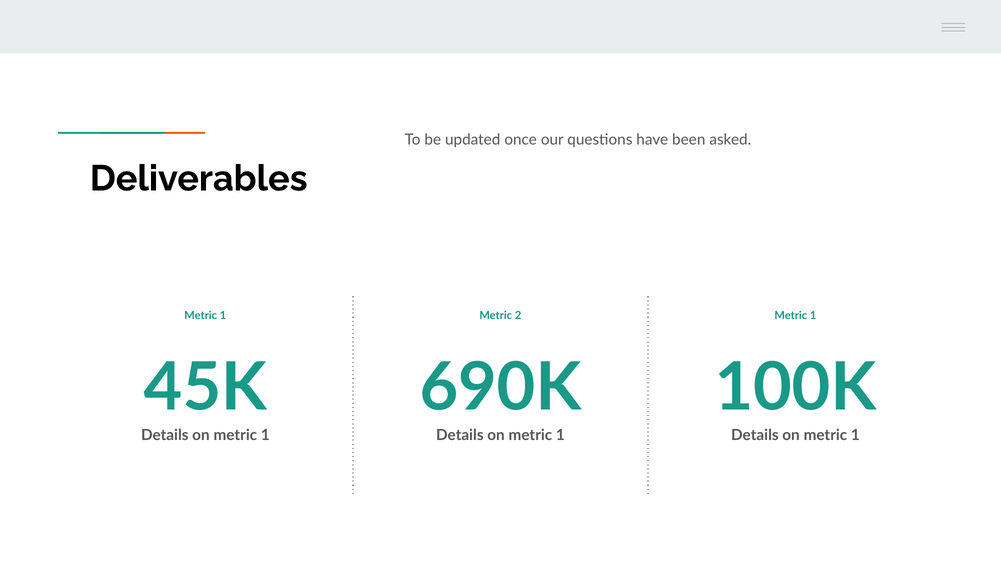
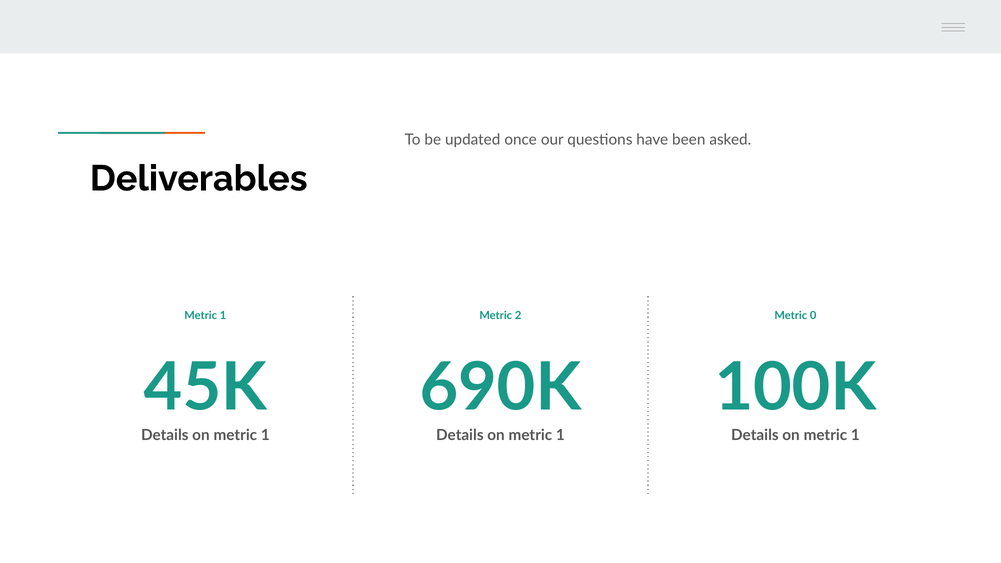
1 at (813, 316): 1 -> 0
